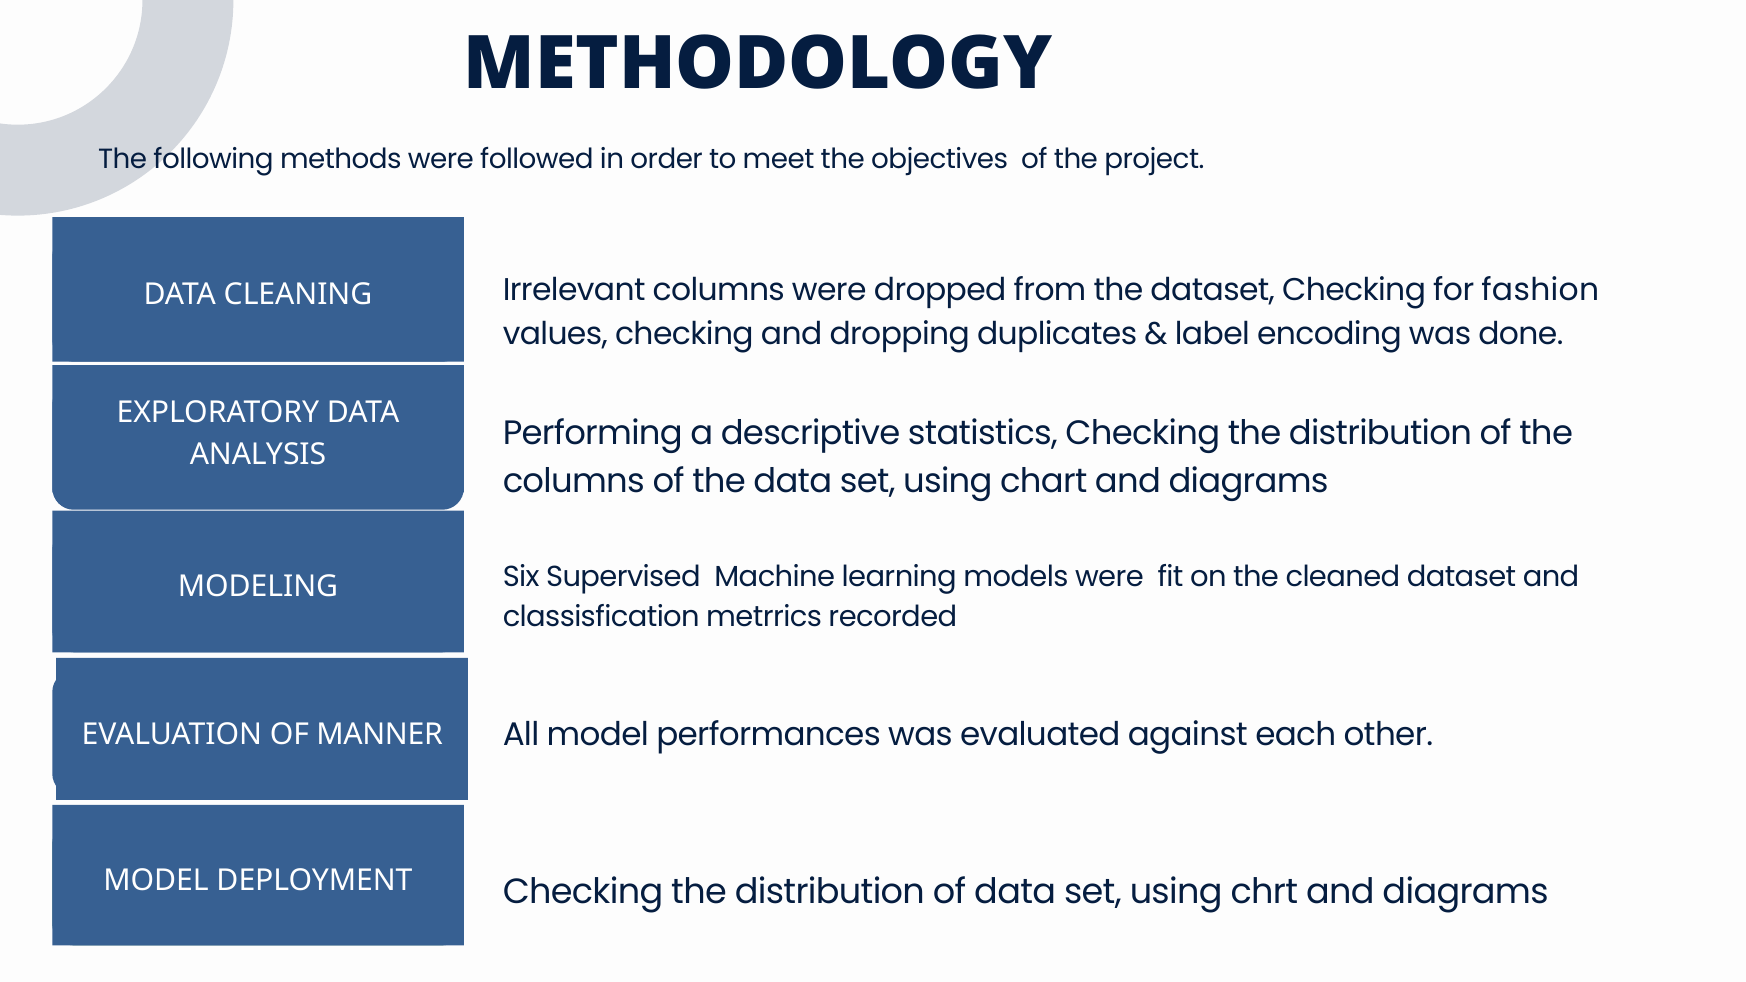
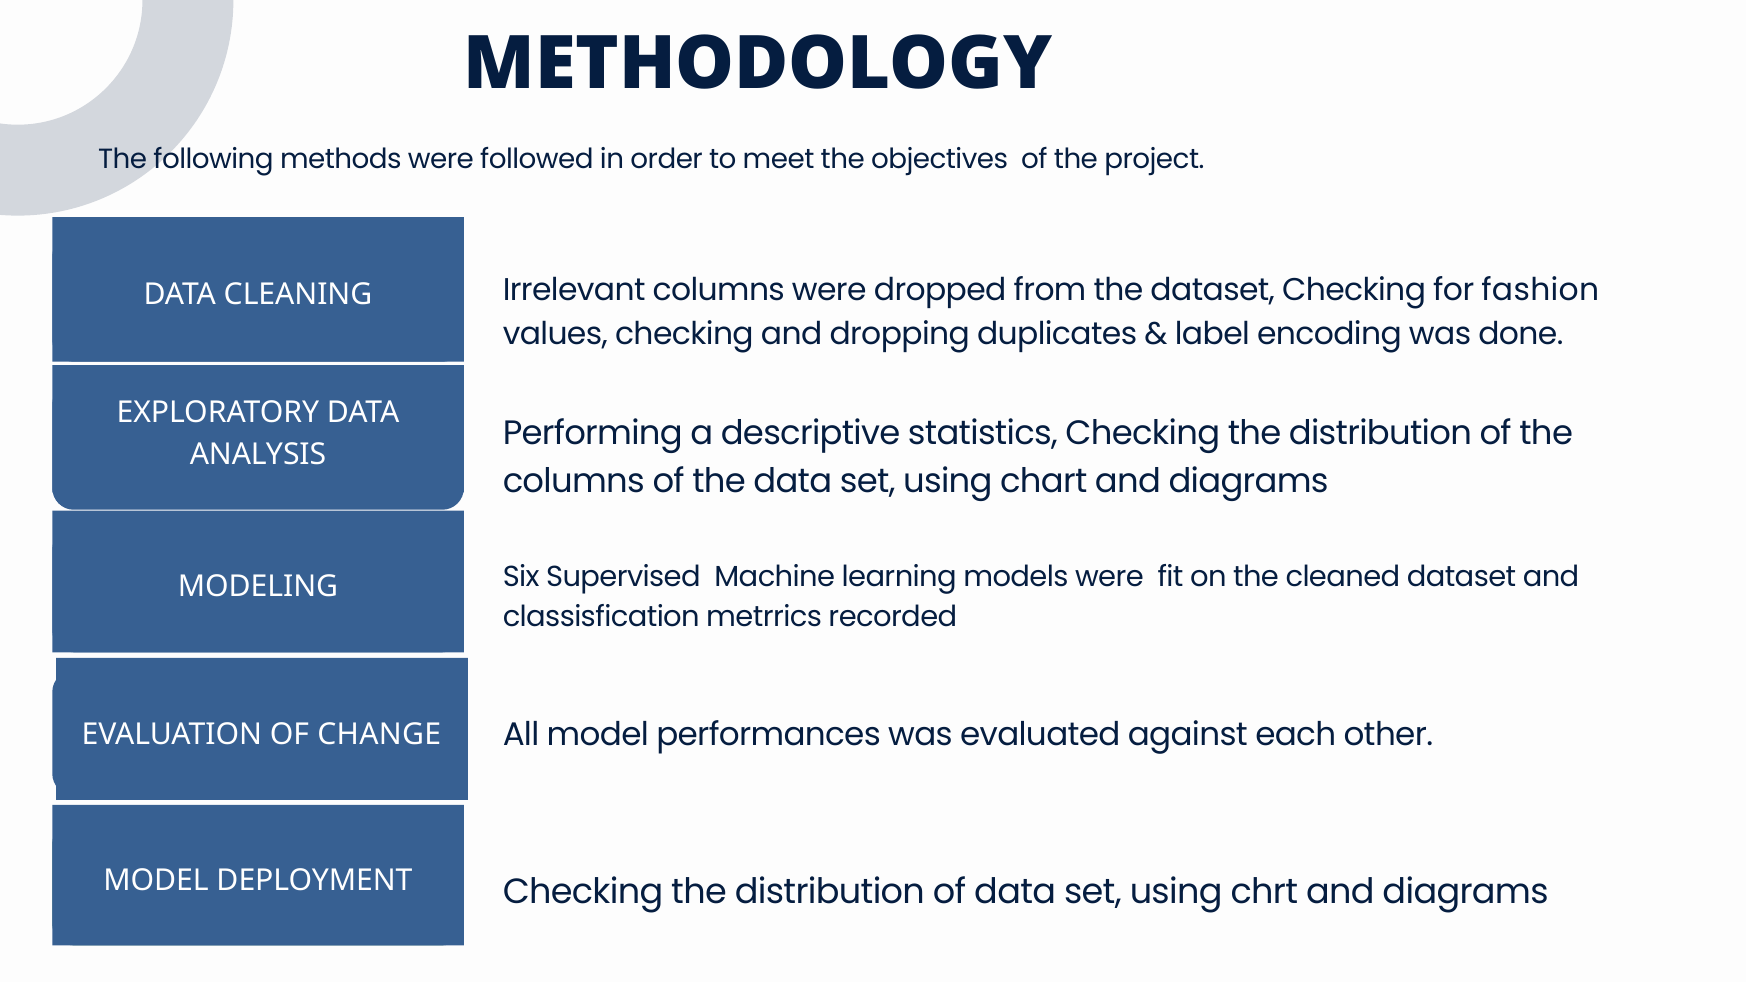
MANNER: MANNER -> CHANGE
